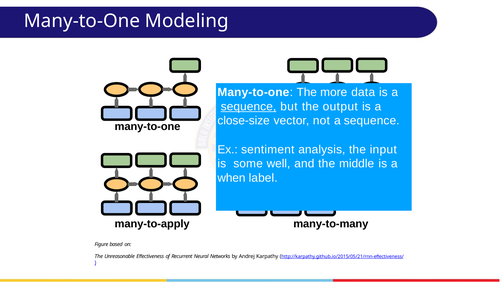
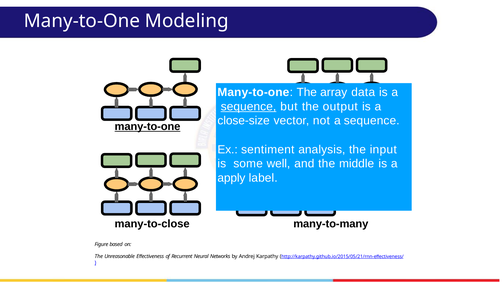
more: more -> array
many-to-one at (148, 127) underline: none -> present
when: when -> apply
many-to-apply: many-to-apply -> many-to-close
